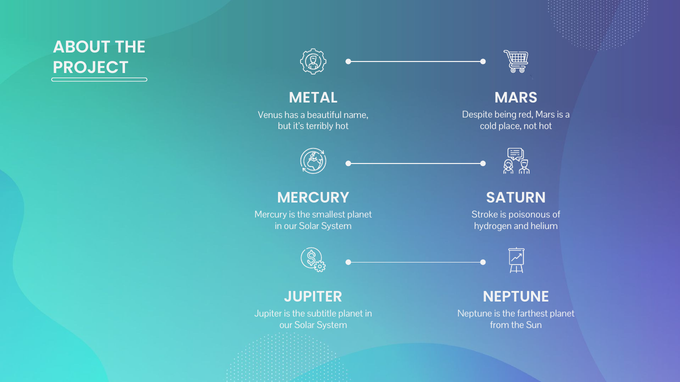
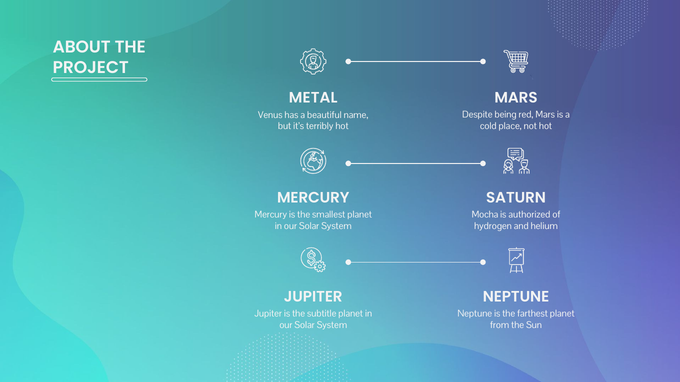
Stroke: Stroke -> Mocha
poisonous: poisonous -> authorized
